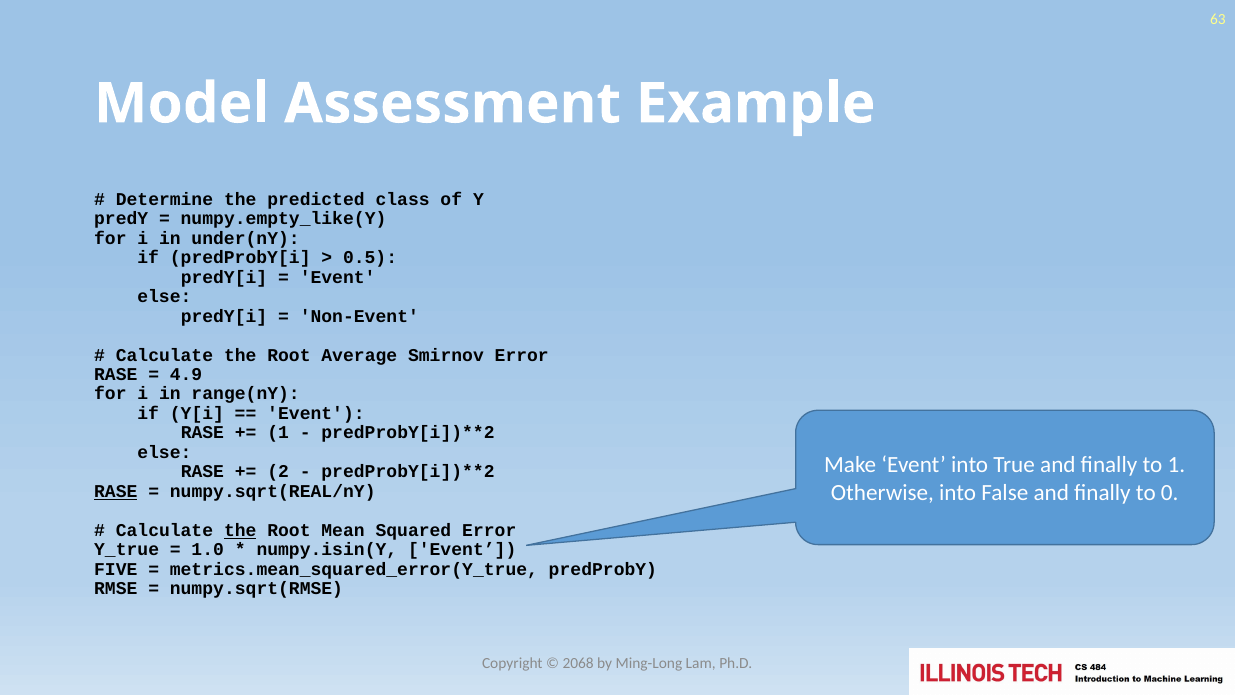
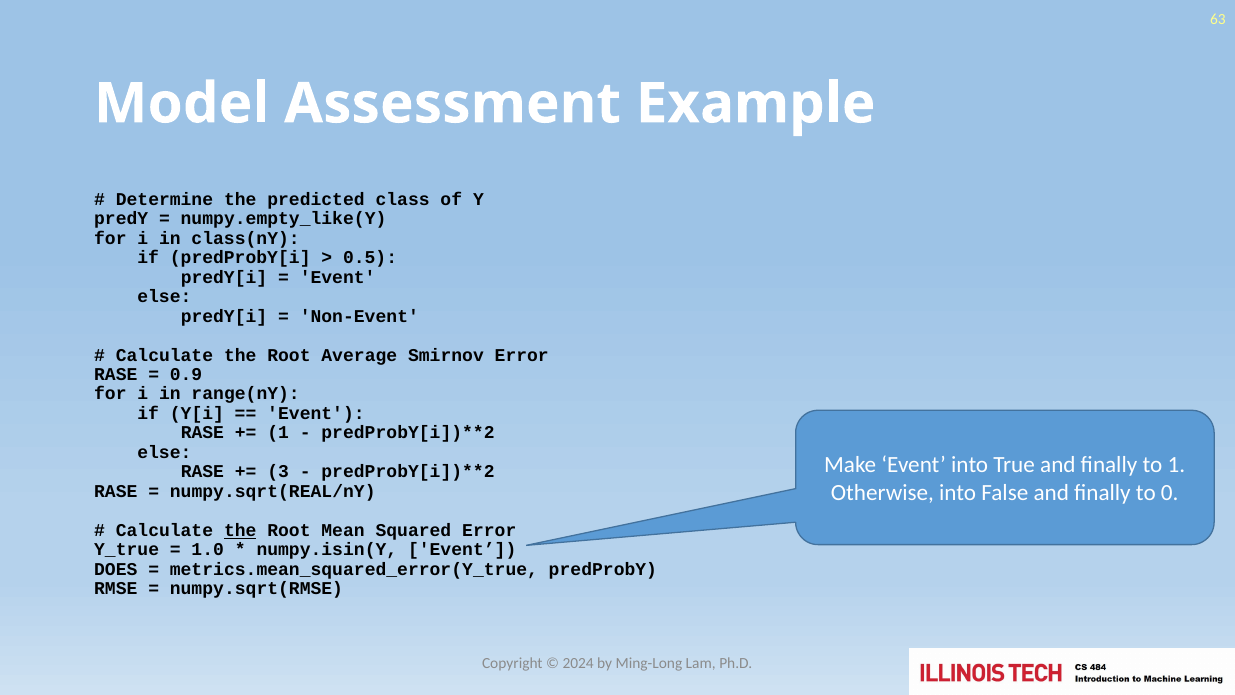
under(nY: under(nY -> class(nY
4.9: 4.9 -> 0.9
2: 2 -> 3
RASE at (116, 491) underline: present -> none
FIVE: FIVE -> DOES
2068: 2068 -> 2024
